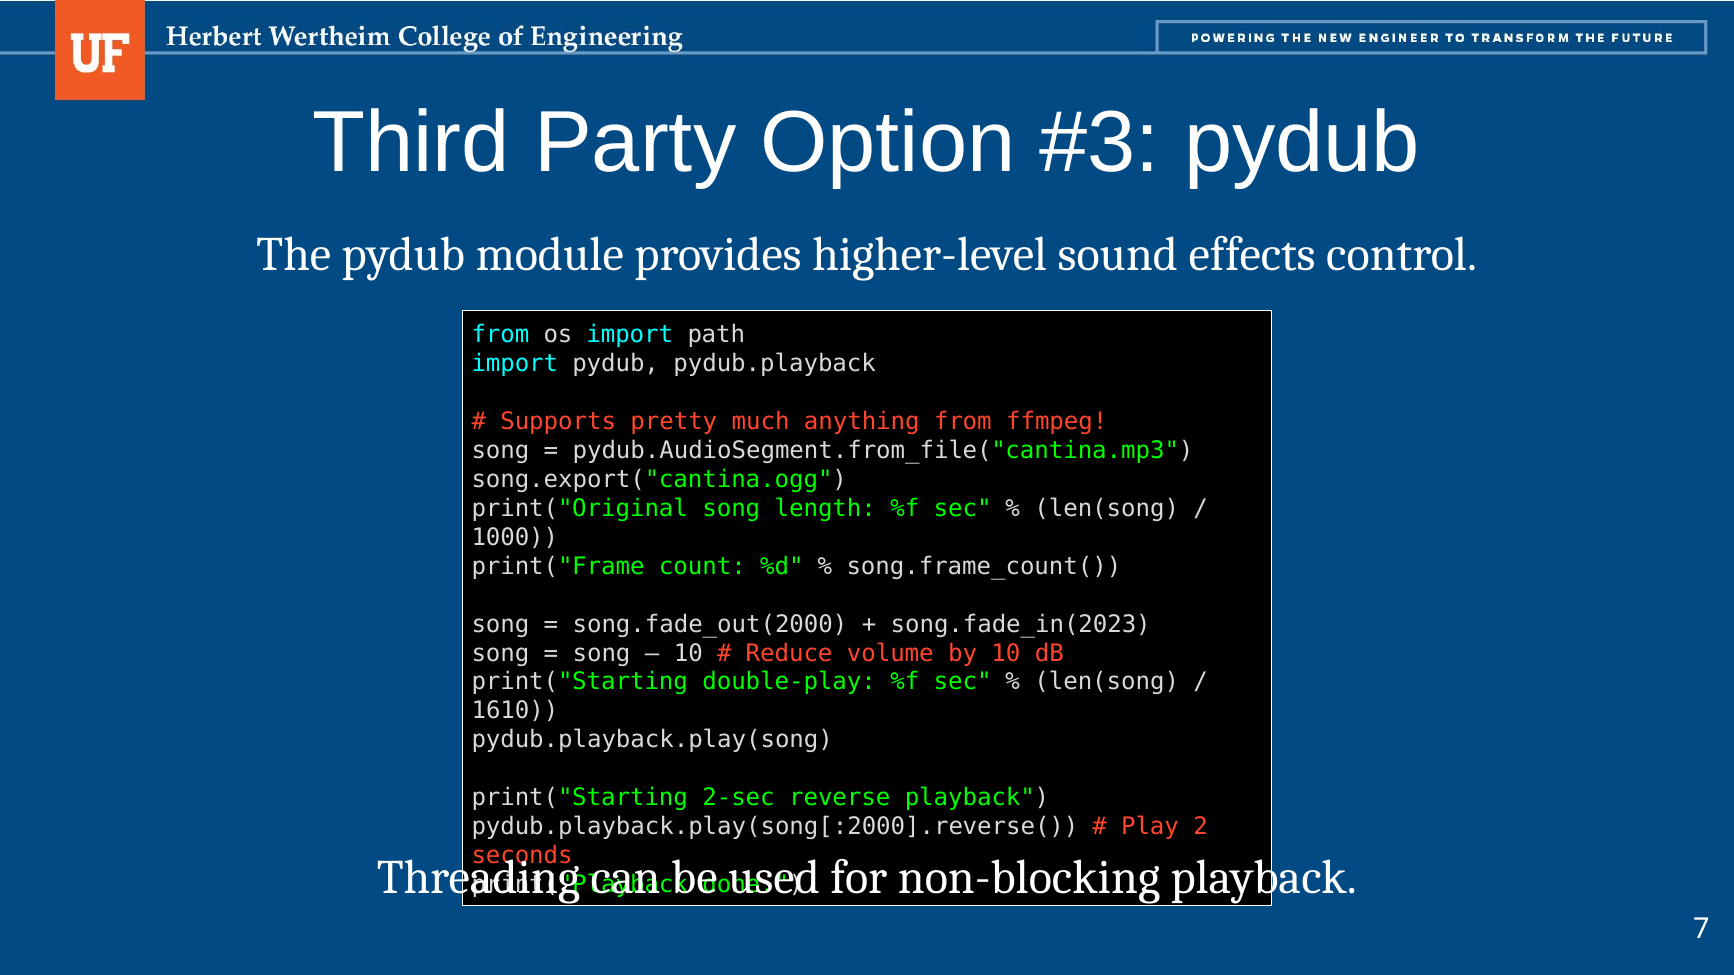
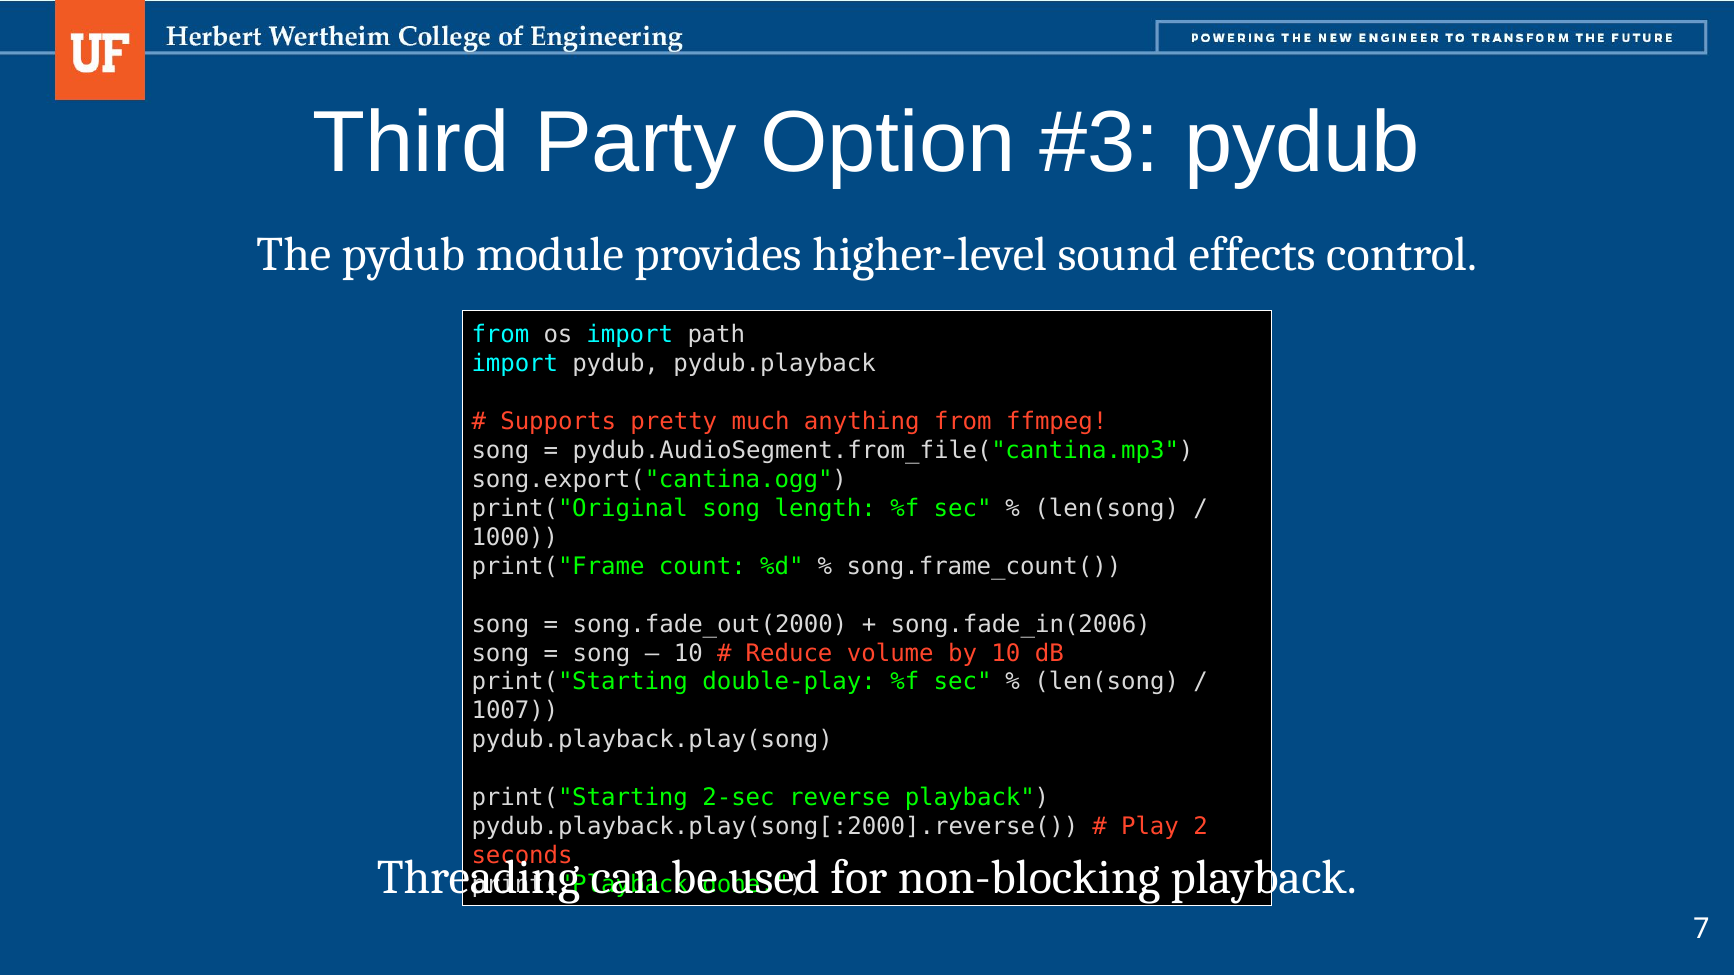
song.fade_in(2023: song.fade_in(2023 -> song.fade_in(2006
1610: 1610 -> 1007
